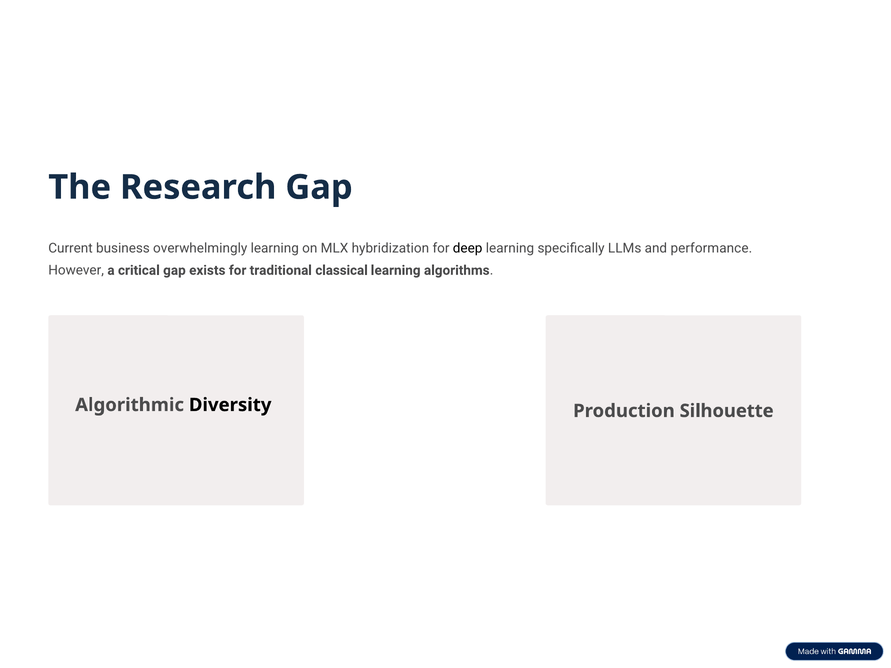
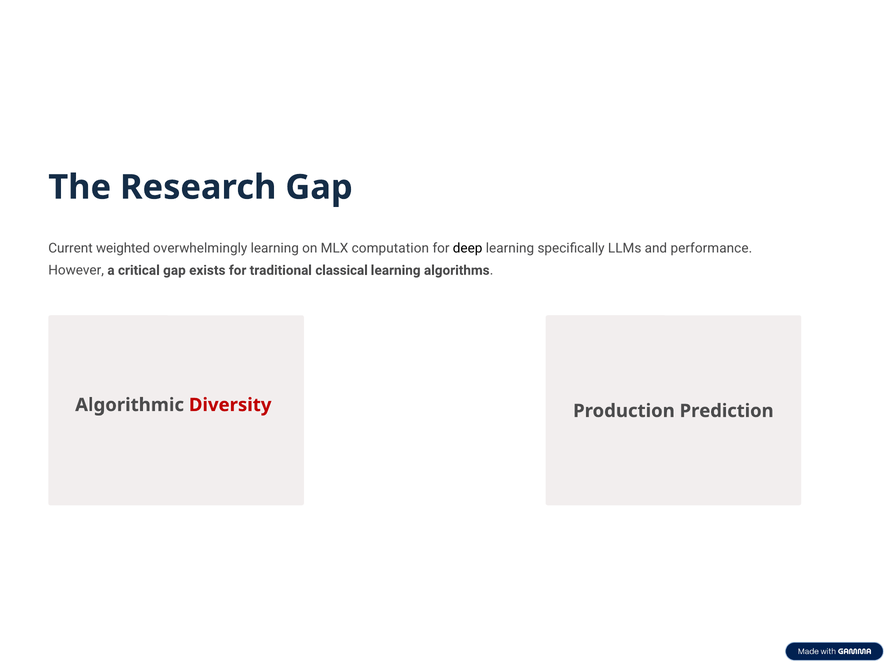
business: business -> weighted
hybridization: hybridization -> computation
Diversity colour: black -> red
Silhouette: Silhouette -> Prediction
